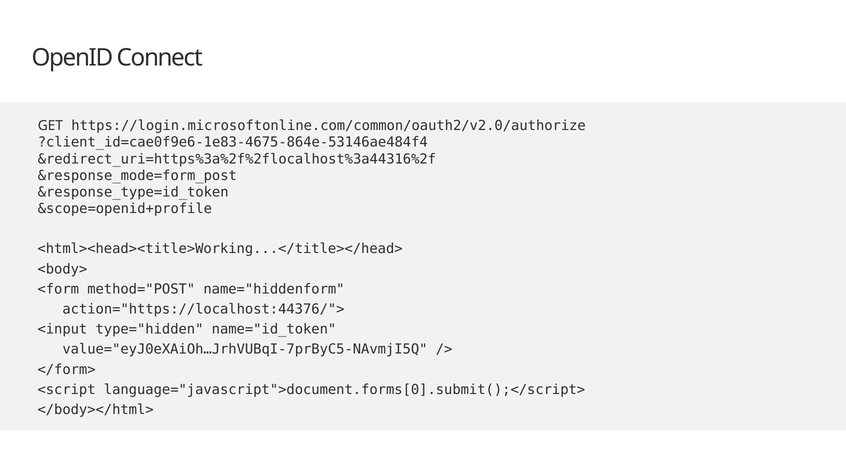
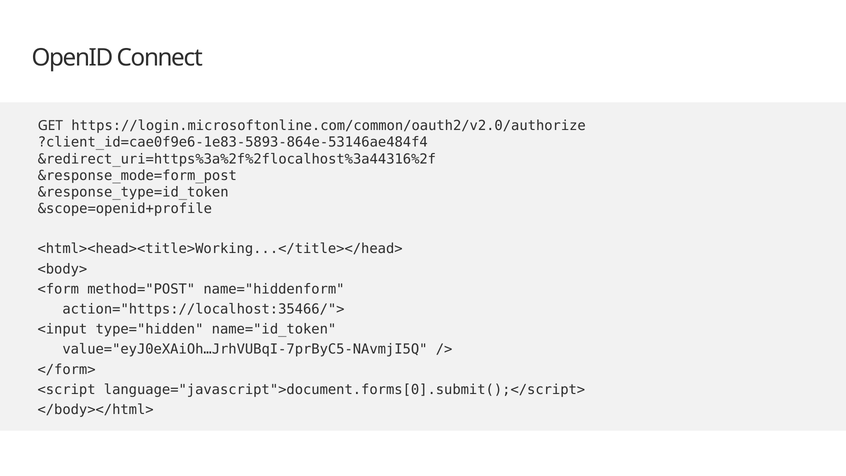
?client_id=cae0f9e6-1e83-4675-864e-53146ae484f4: ?client_id=cae0f9e6-1e83-4675-864e-53146ae484f4 -> ?client_id=cae0f9e6-1e83-5893-864e-53146ae484f4
action="https://localhost:44376/">: action="https://localhost:44376/"> -> action="https://localhost:35466/">
